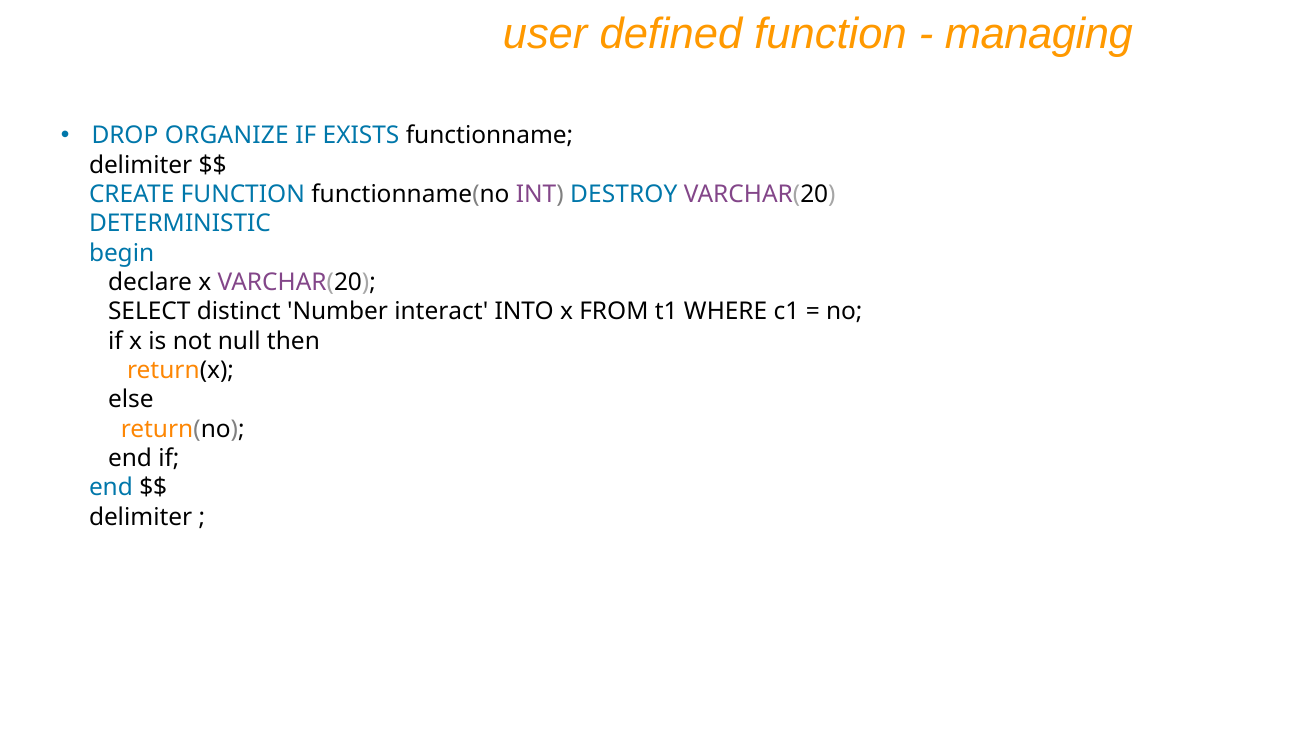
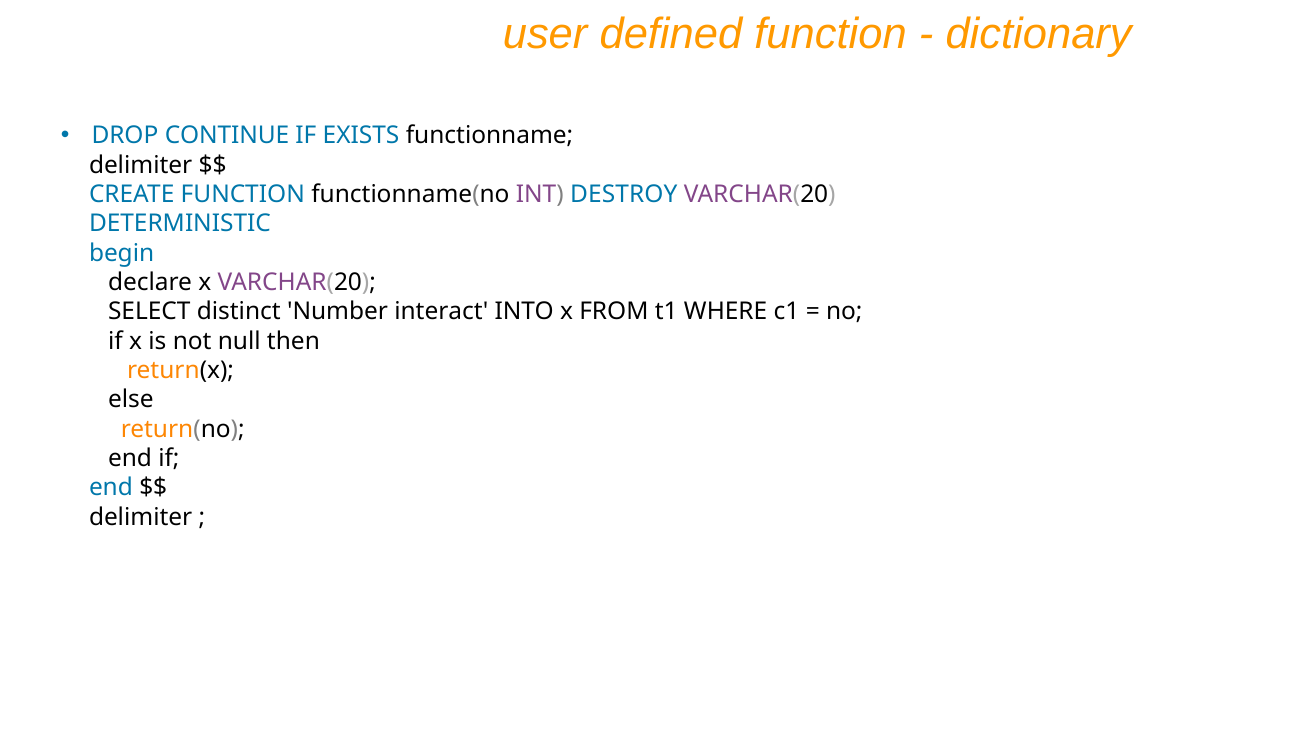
managing: managing -> dictionary
ORGANIZE: ORGANIZE -> CONTINUE
